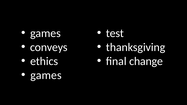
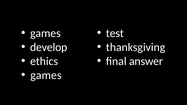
conveys: conveys -> develop
change: change -> answer
